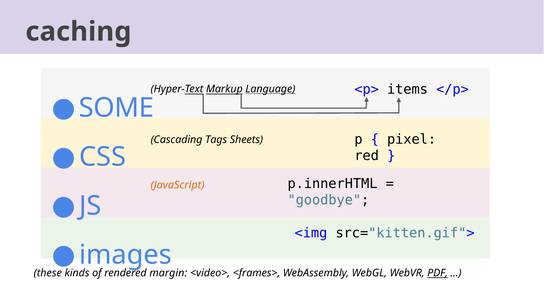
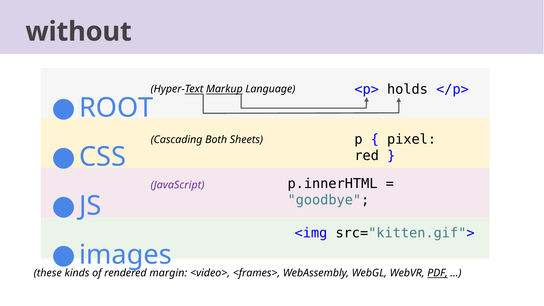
caching: caching -> without
items: items -> holds
Language underline: present -> none
SOME: SOME -> ROOT
Tags: Tags -> Both
JavaScript colour: orange -> purple
